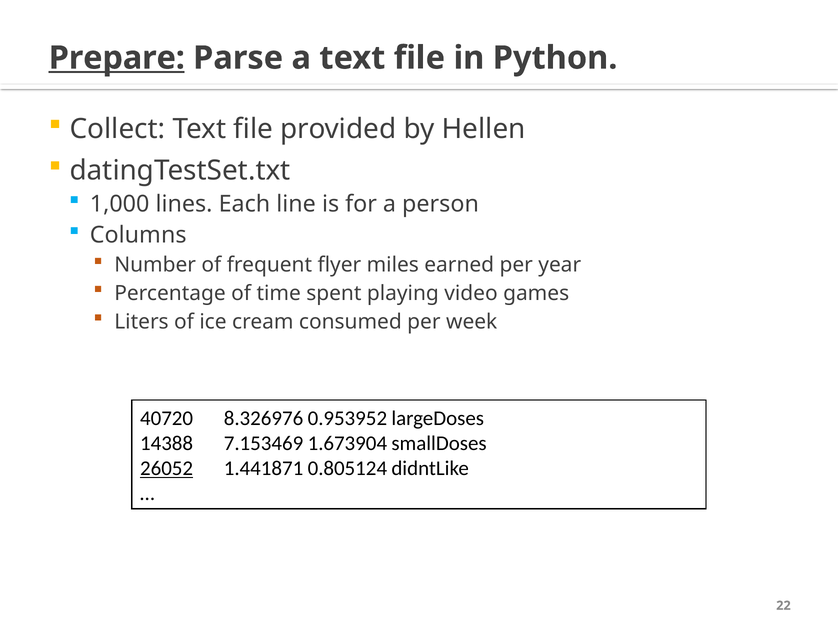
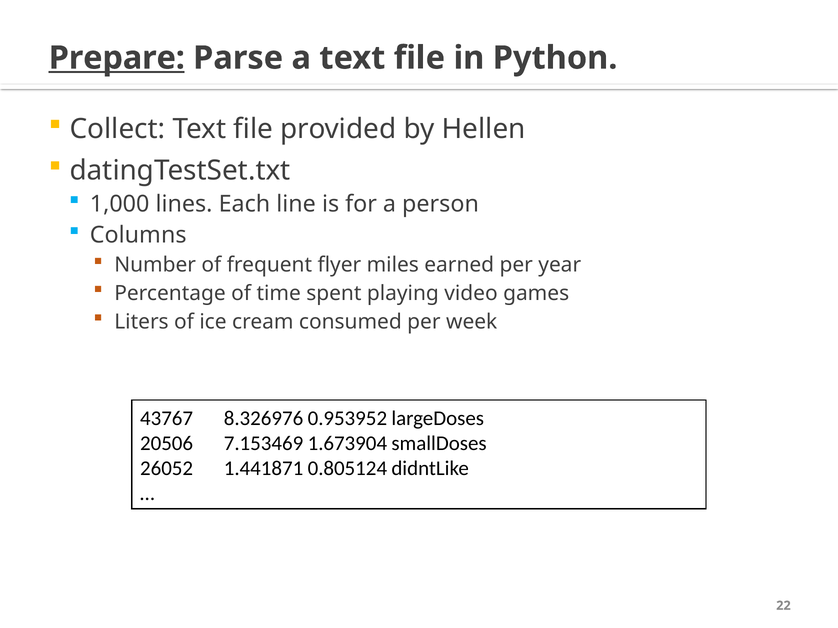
40720: 40720 -> 43767
14388: 14388 -> 20506
26052 underline: present -> none
